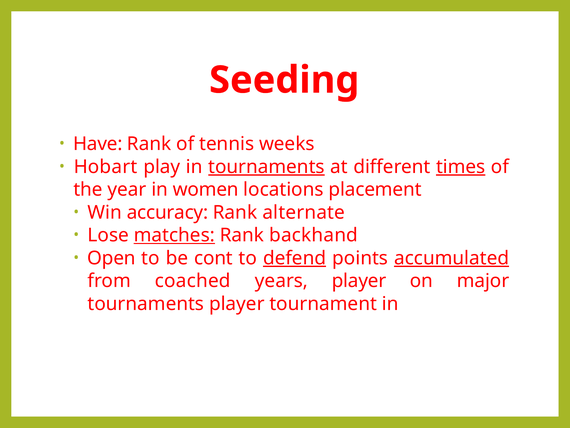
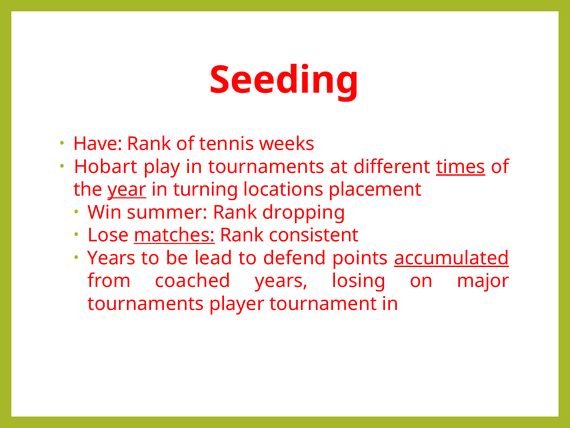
tournaments at (266, 167) underline: present -> none
year underline: none -> present
women: women -> turning
accuracy: accuracy -> summer
alternate: alternate -> dropping
backhand: backhand -> consistent
Open at (111, 258): Open -> Years
cont: cont -> lead
defend underline: present -> none
years player: player -> losing
